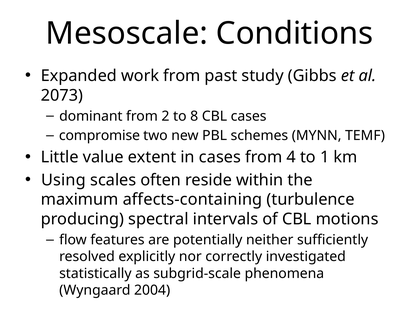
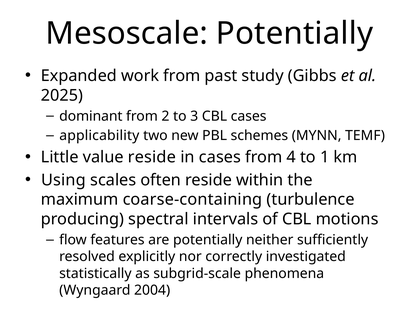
Mesoscale Conditions: Conditions -> Potentially
2073: 2073 -> 2025
8: 8 -> 3
compromise: compromise -> applicability
value extent: extent -> reside
affects-containing: affects-containing -> coarse-containing
